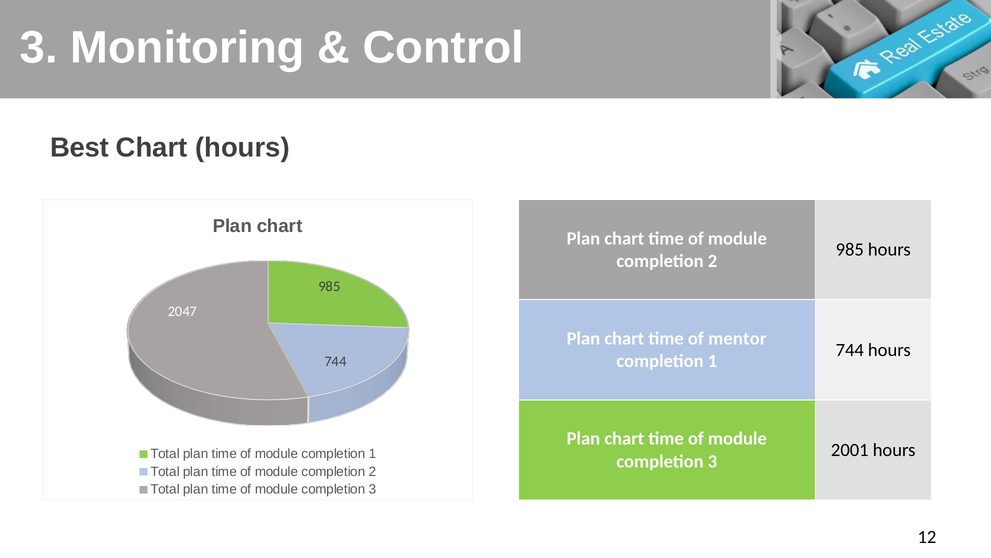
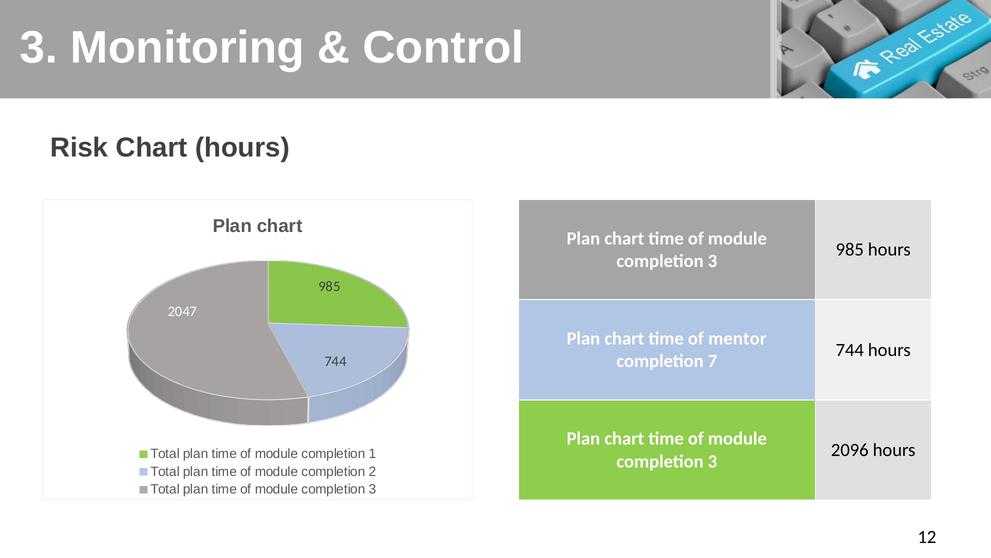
Best: Best -> Risk
2 at (713, 261): 2 -> 3
1 at (713, 361): 1 -> 7
2001: 2001 -> 2096
